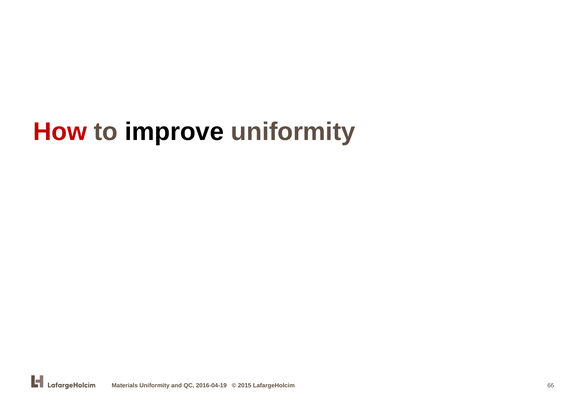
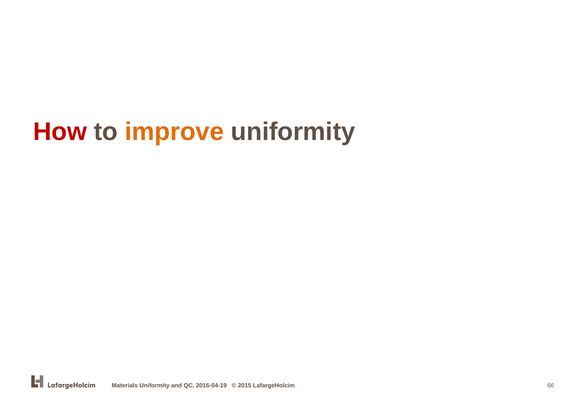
improve colour: black -> orange
